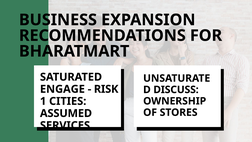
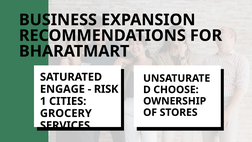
DISCUSS: DISCUSS -> CHOOSE
ASSUMED: ASSUMED -> GROCERY
